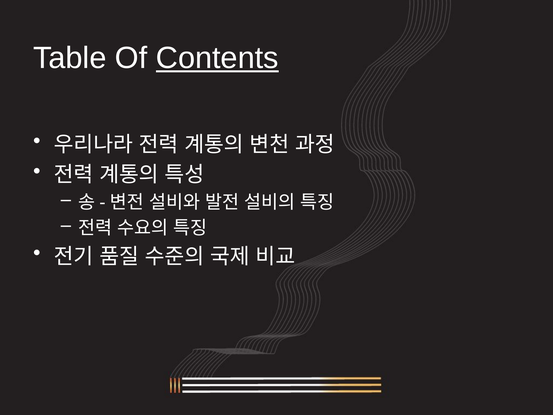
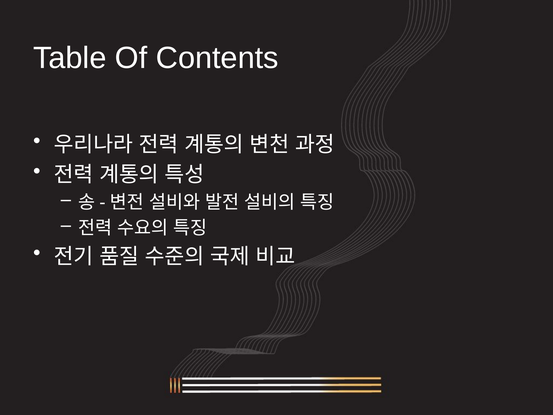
Contents underline: present -> none
